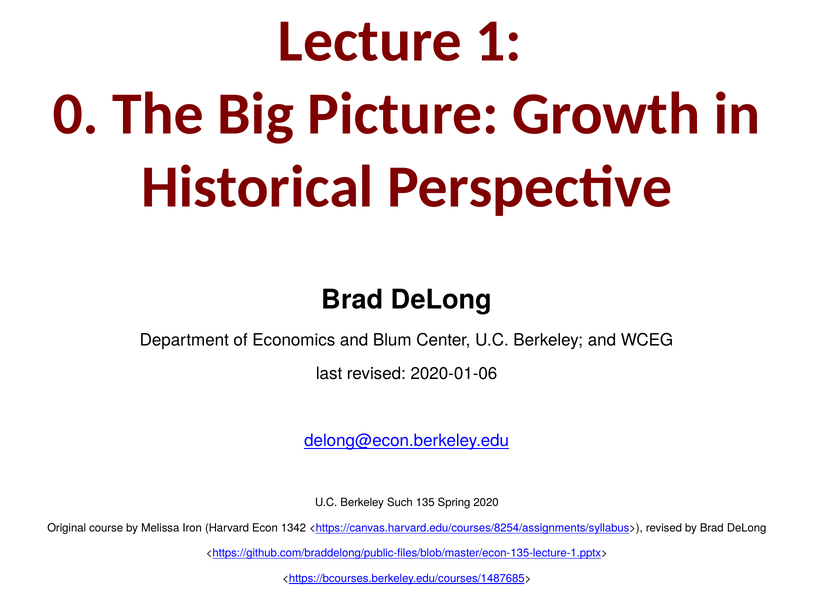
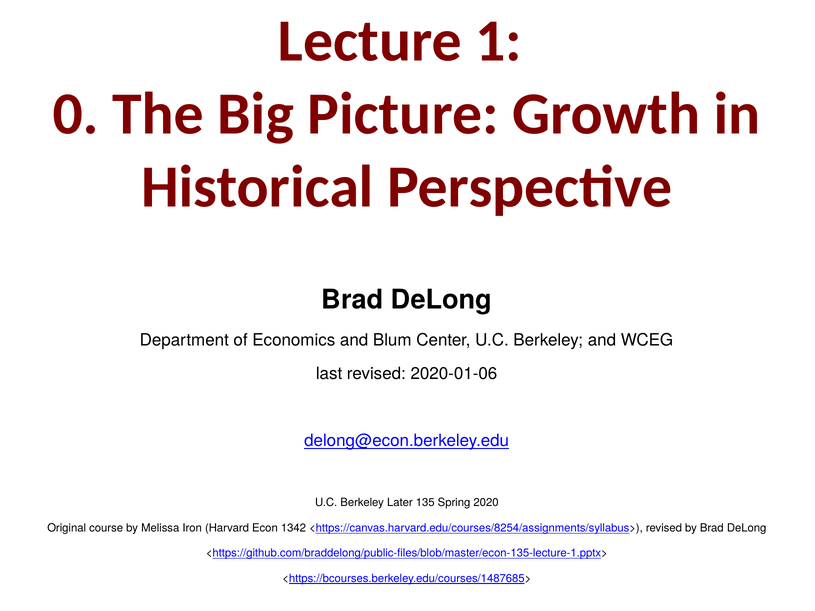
Such: Such -> Later
